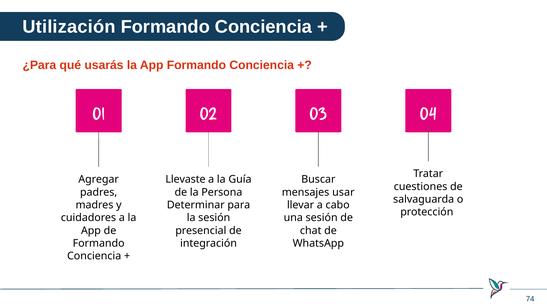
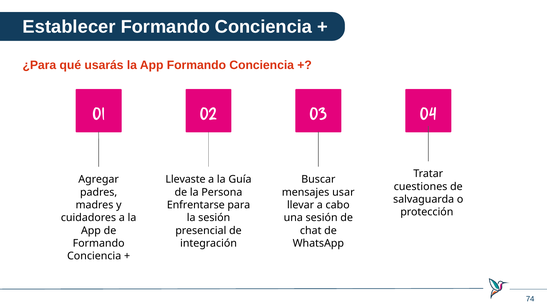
Utilización: Utilización -> Establecer
Determinar: Determinar -> Enfrentarse
